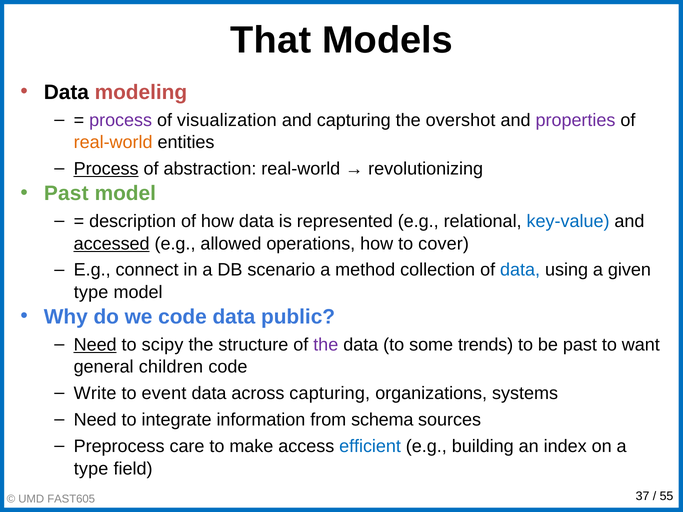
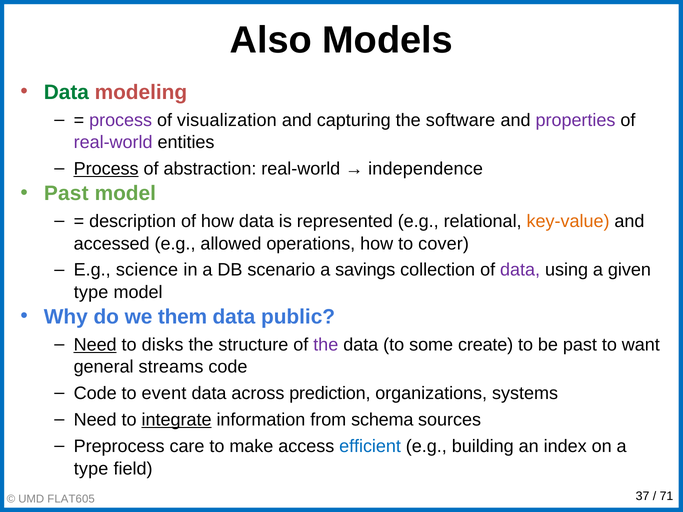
That: That -> Also
Data at (66, 92) colour: black -> green
overshot: overshot -> software
real-world at (113, 143) colour: orange -> purple
revolutionizing: revolutionizing -> independence
key-value colour: blue -> orange
accessed underline: present -> none
connect: connect -> science
method: method -> savings
data at (520, 270) colour: blue -> purple
we code: code -> them
scipy: scipy -> disks
trends: trends -> create
children: children -> streams
Write at (95, 394): Write -> Code
across capturing: capturing -> prediction
integrate underline: none -> present
FAST605: FAST605 -> FLAT605
55: 55 -> 71
